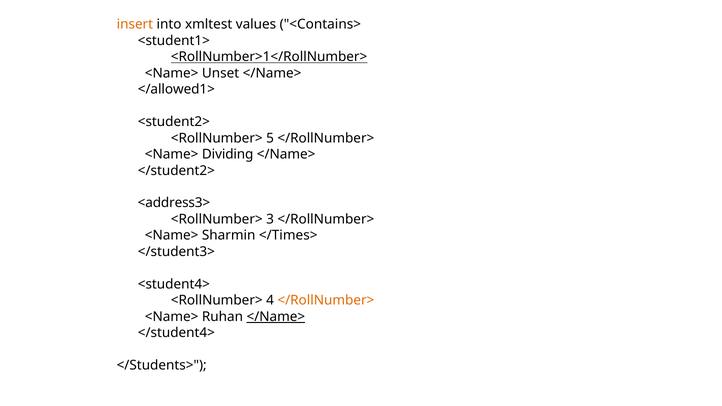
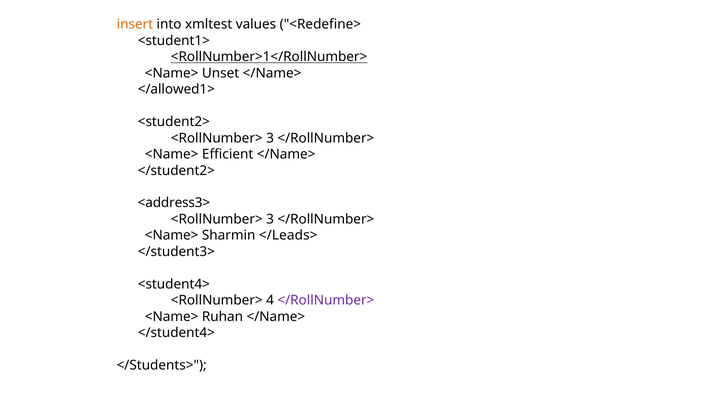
<Contains>: <Contains> -> <Redefine>
5 at (270, 138): 5 -> 3
Dividing: Dividing -> Efficient
</Times>: </Times> -> </Leads>
</RollNumber> at (326, 301) colour: orange -> purple
</Name> at (276, 317) underline: present -> none
